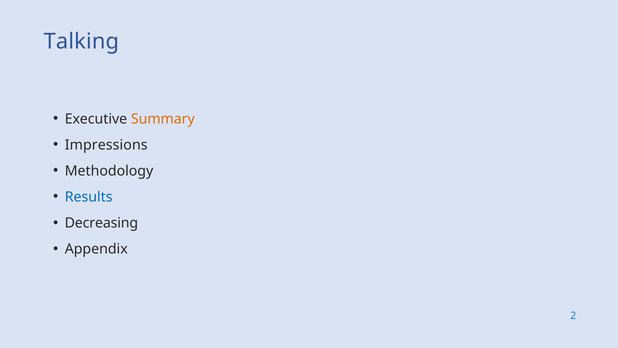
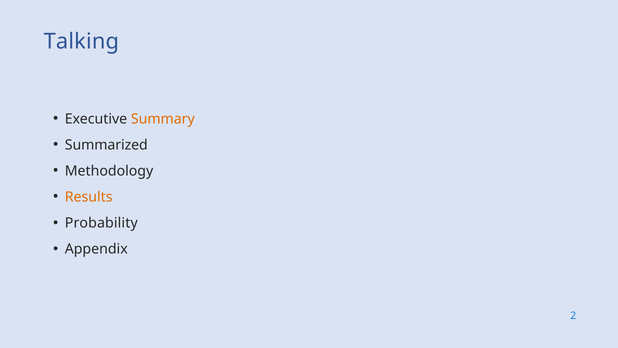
Impressions: Impressions -> Summarized
Results colour: blue -> orange
Decreasing: Decreasing -> Probability
